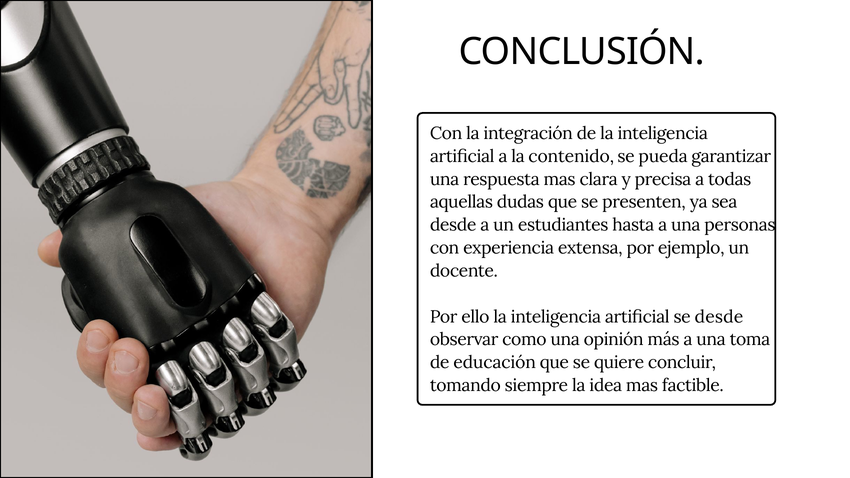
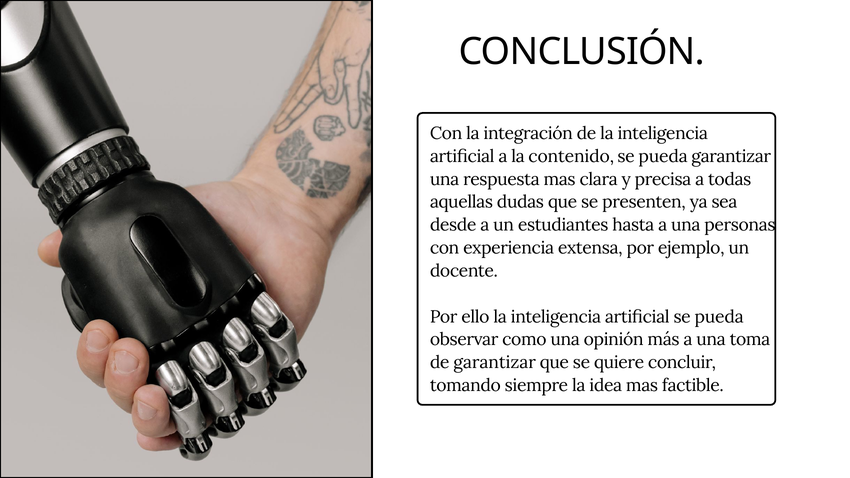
artificial se desde: desde -> pueda
de educación: educación -> garantizar
